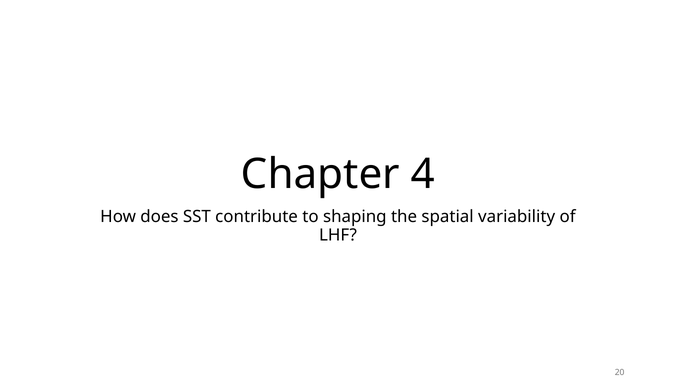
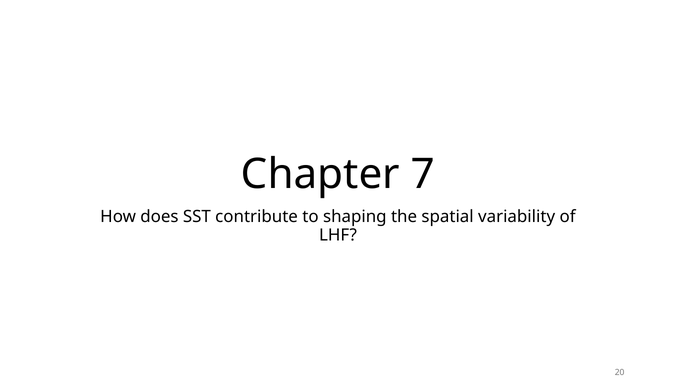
4: 4 -> 7
